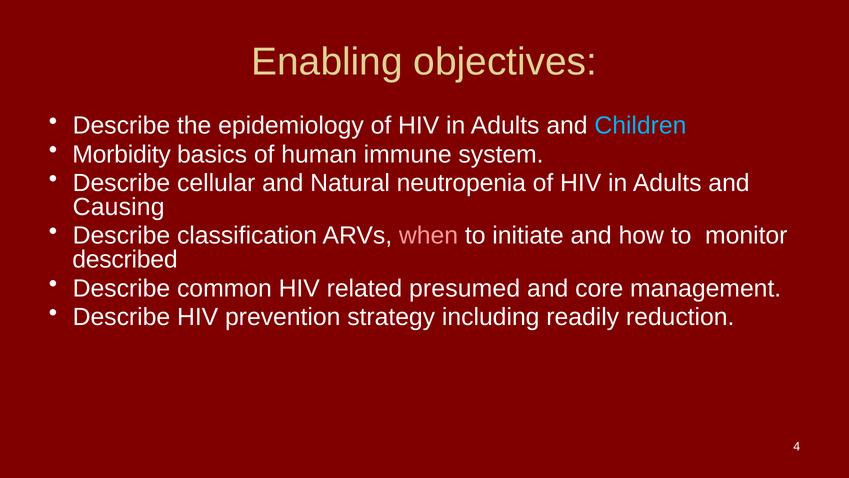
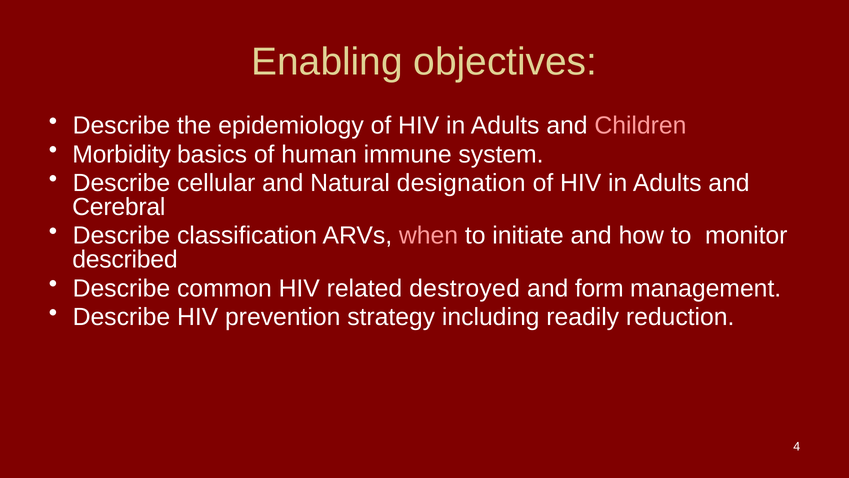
Children colour: light blue -> pink
neutropenia: neutropenia -> designation
Causing: Causing -> Cerebral
presumed: presumed -> destroyed
core: core -> form
